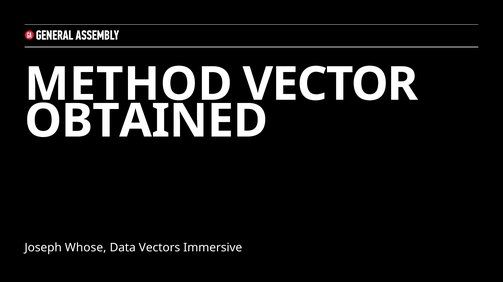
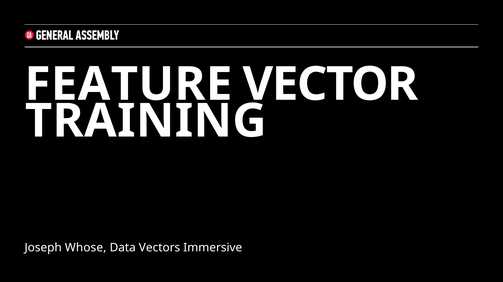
METHOD: METHOD -> FEATURE
OBTAINED: OBTAINED -> TRAINING
